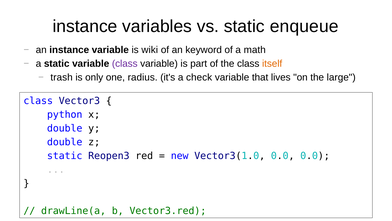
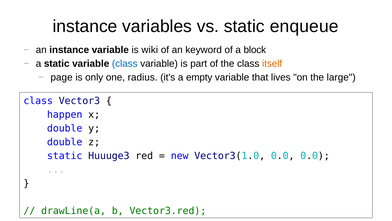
math: math -> block
class at (125, 64) colour: purple -> blue
trash: trash -> page
check: check -> empty
python: python -> happen
Reopen3: Reopen3 -> Huuuge3
